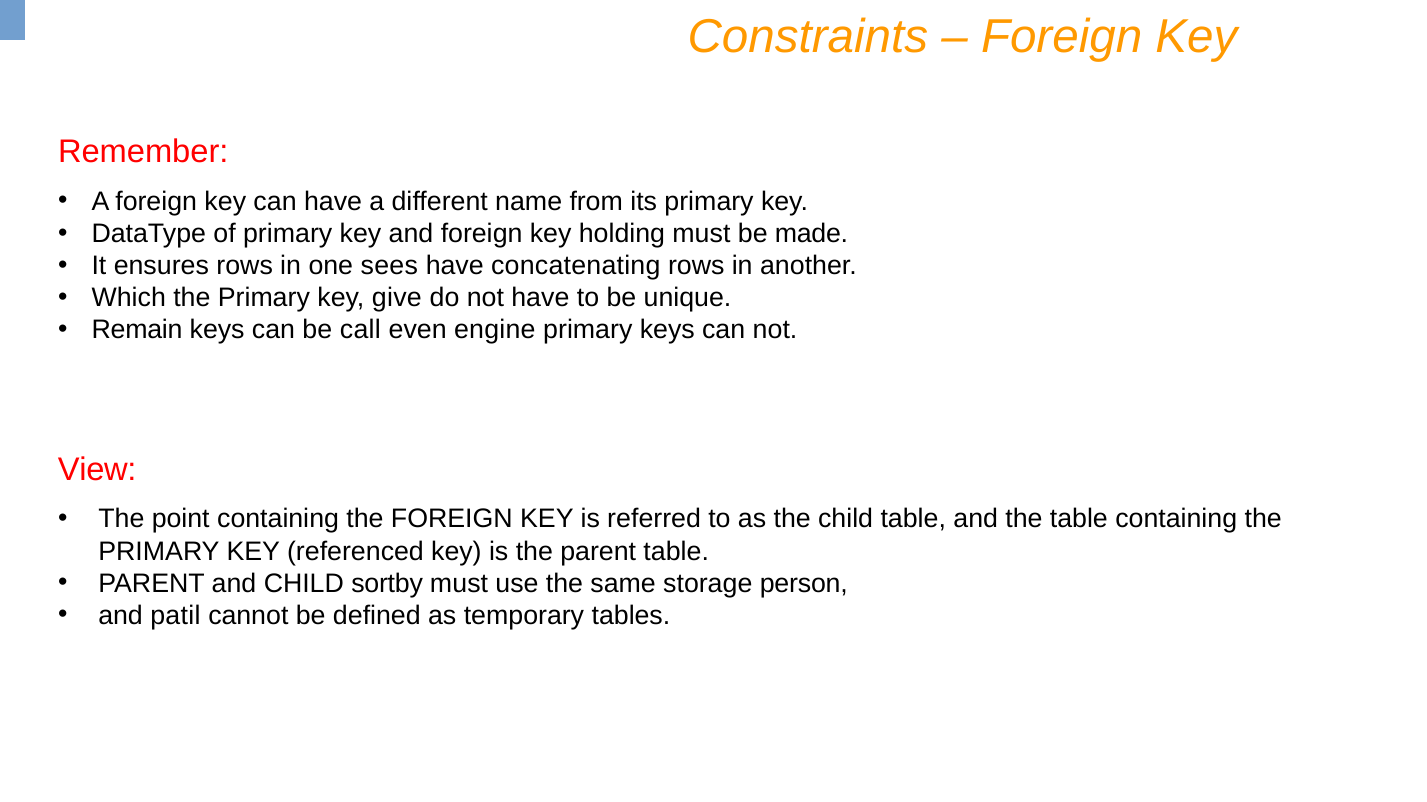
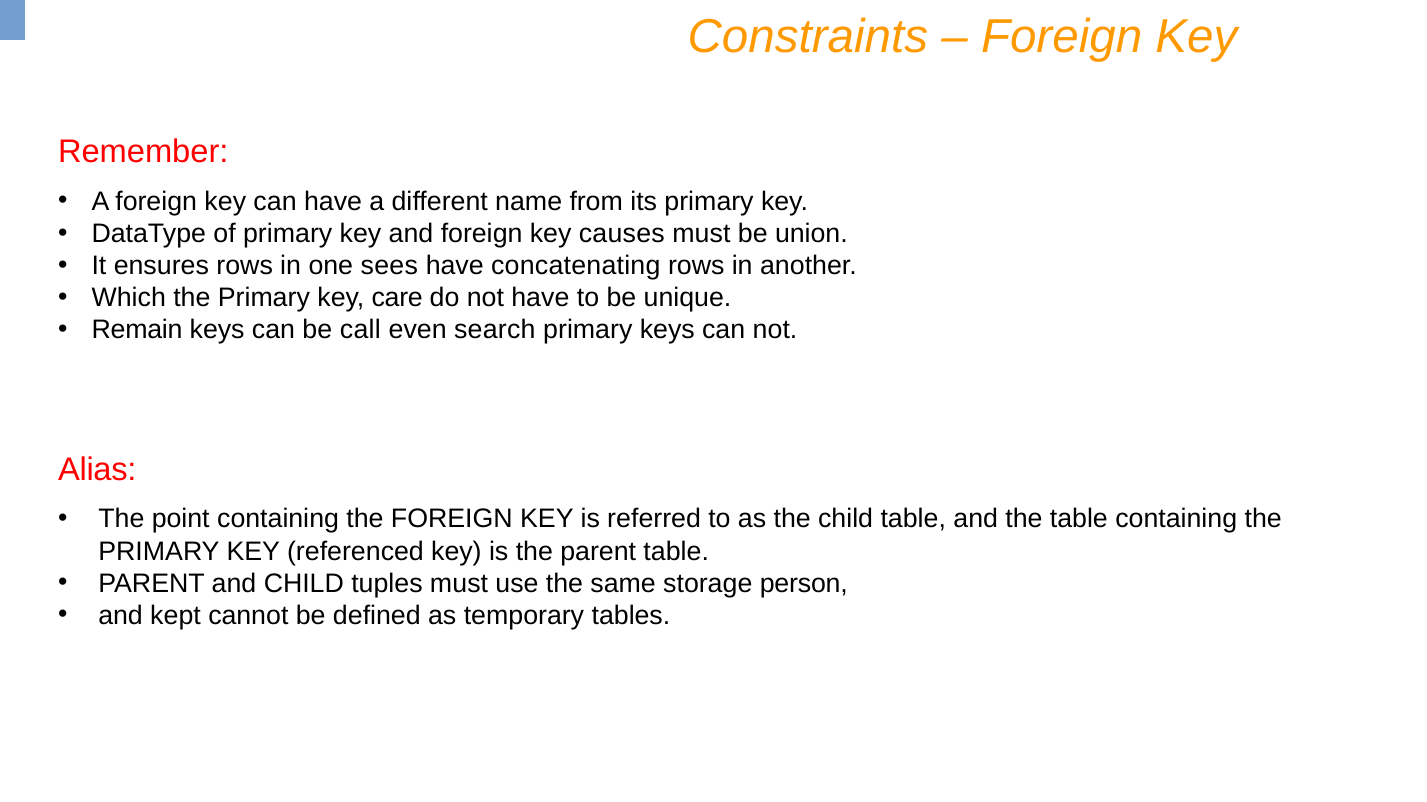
holding: holding -> causes
made: made -> union
give: give -> care
engine: engine -> search
View: View -> Alias
sortby: sortby -> tuples
patil: patil -> kept
